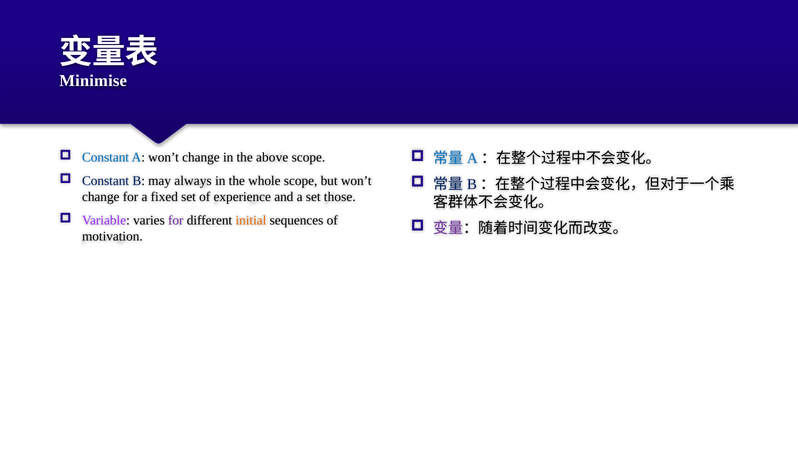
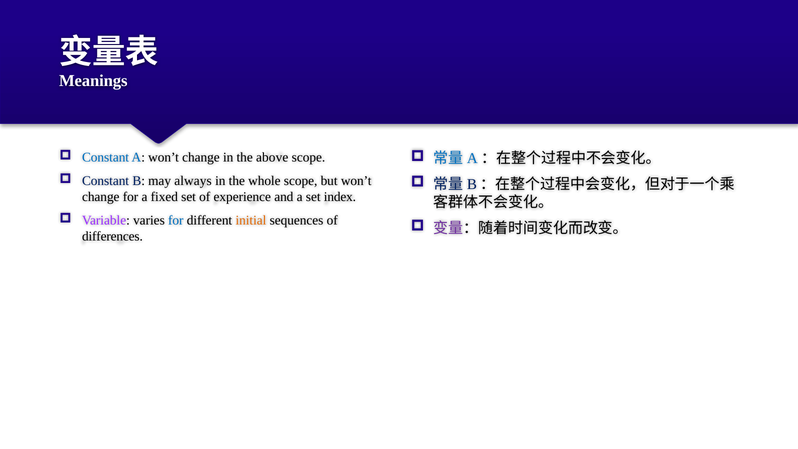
Minimise: Minimise -> Meanings
those: those -> index
for at (176, 221) colour: purple -> blue
motivation: motivation -> differences
